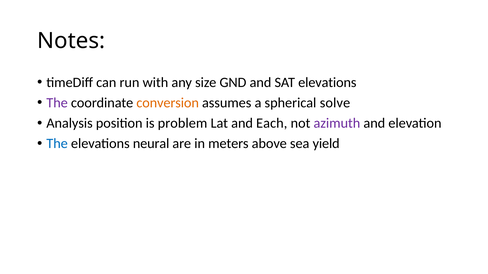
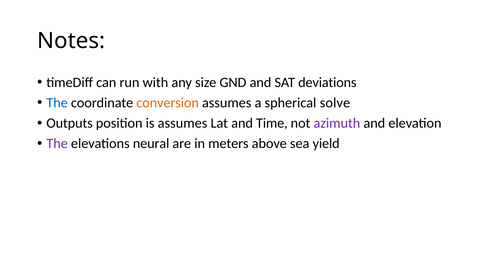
SAT elevations: elevations -> deviations
The at (57, 103) colour: purple -> blue
Analysis: Analysis -> Outputs
is problem: problem -> assumes
Each: Each -> Time
The at (57, 144) colour: blue -> purple
